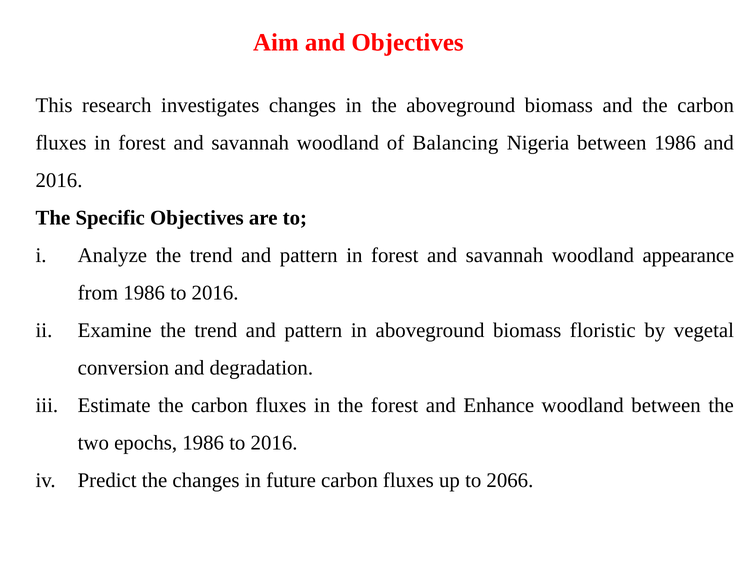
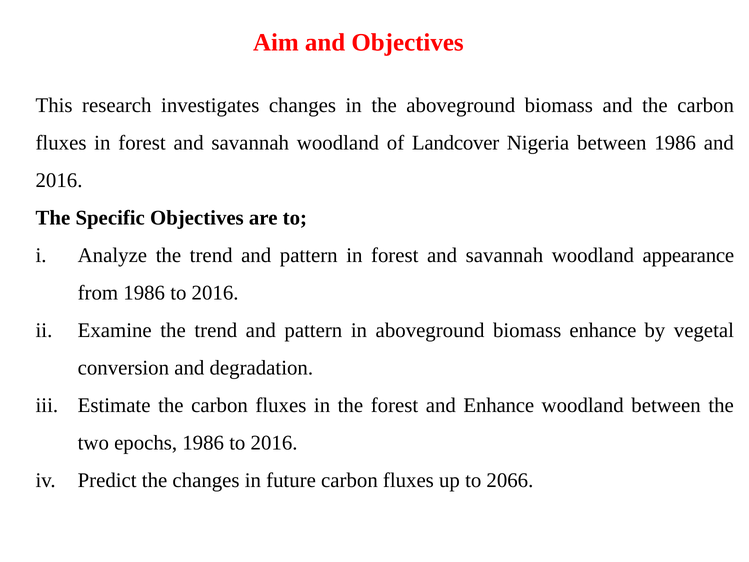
Balancing: Balancing -> Landcover
biomass floristic: floristic -> enhance
